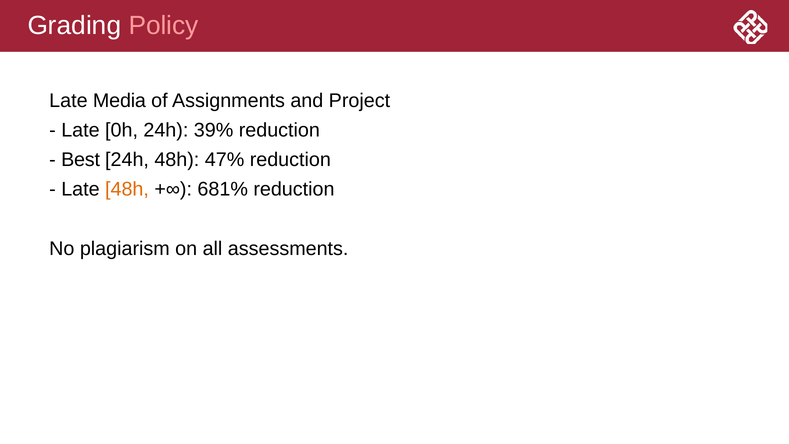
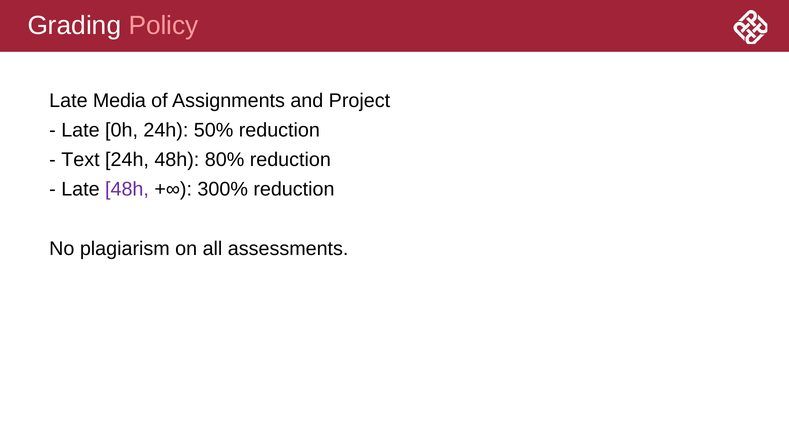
39%: 39% -> 50%
Best: Best -> Text
47%: 47% -> 80%
48h at (127, 189) colour: orange -> purple
681%: 681% -> 300%
